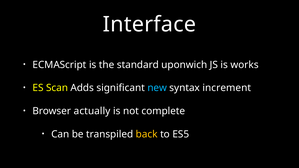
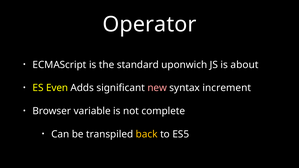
Interface: Interface -> Operator
works: works -> about
Scan: Scan -> Even
new colour: light blue -> pink
actually: actually -> variable
